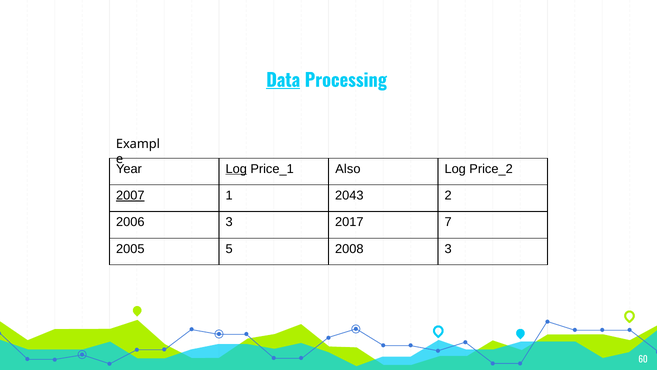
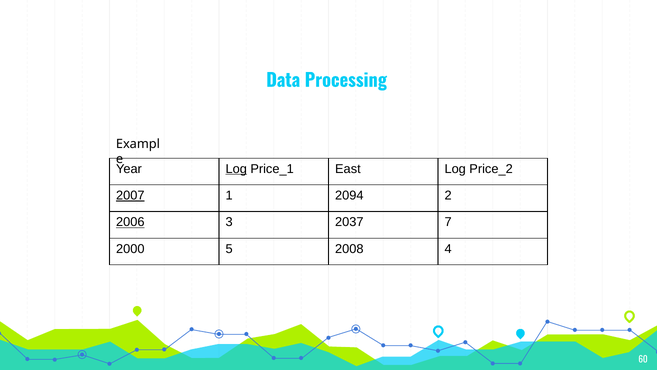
Data underline: present -> none
Also: Also -> East
2043: 2043 -> 2094
2006 underline: none -> present
2017: 2017 -> 2037
2005: 2005 -> 2000
2008 3: 3 -> 4
